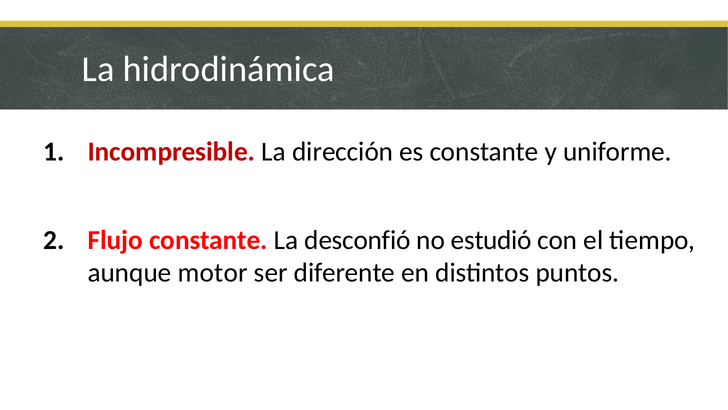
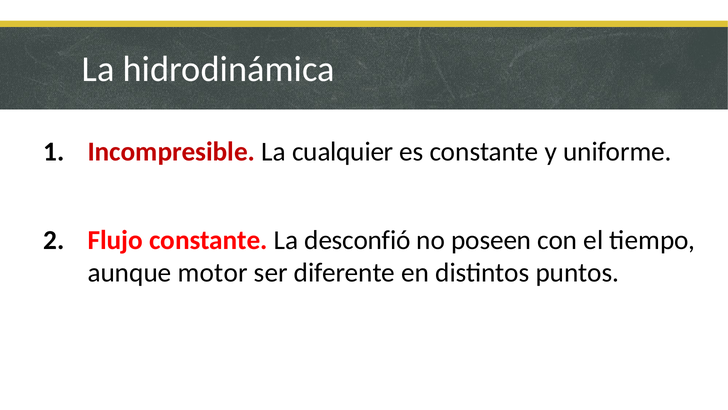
dirección: dirección -> cualquier
estudió: estudió -> poseen
